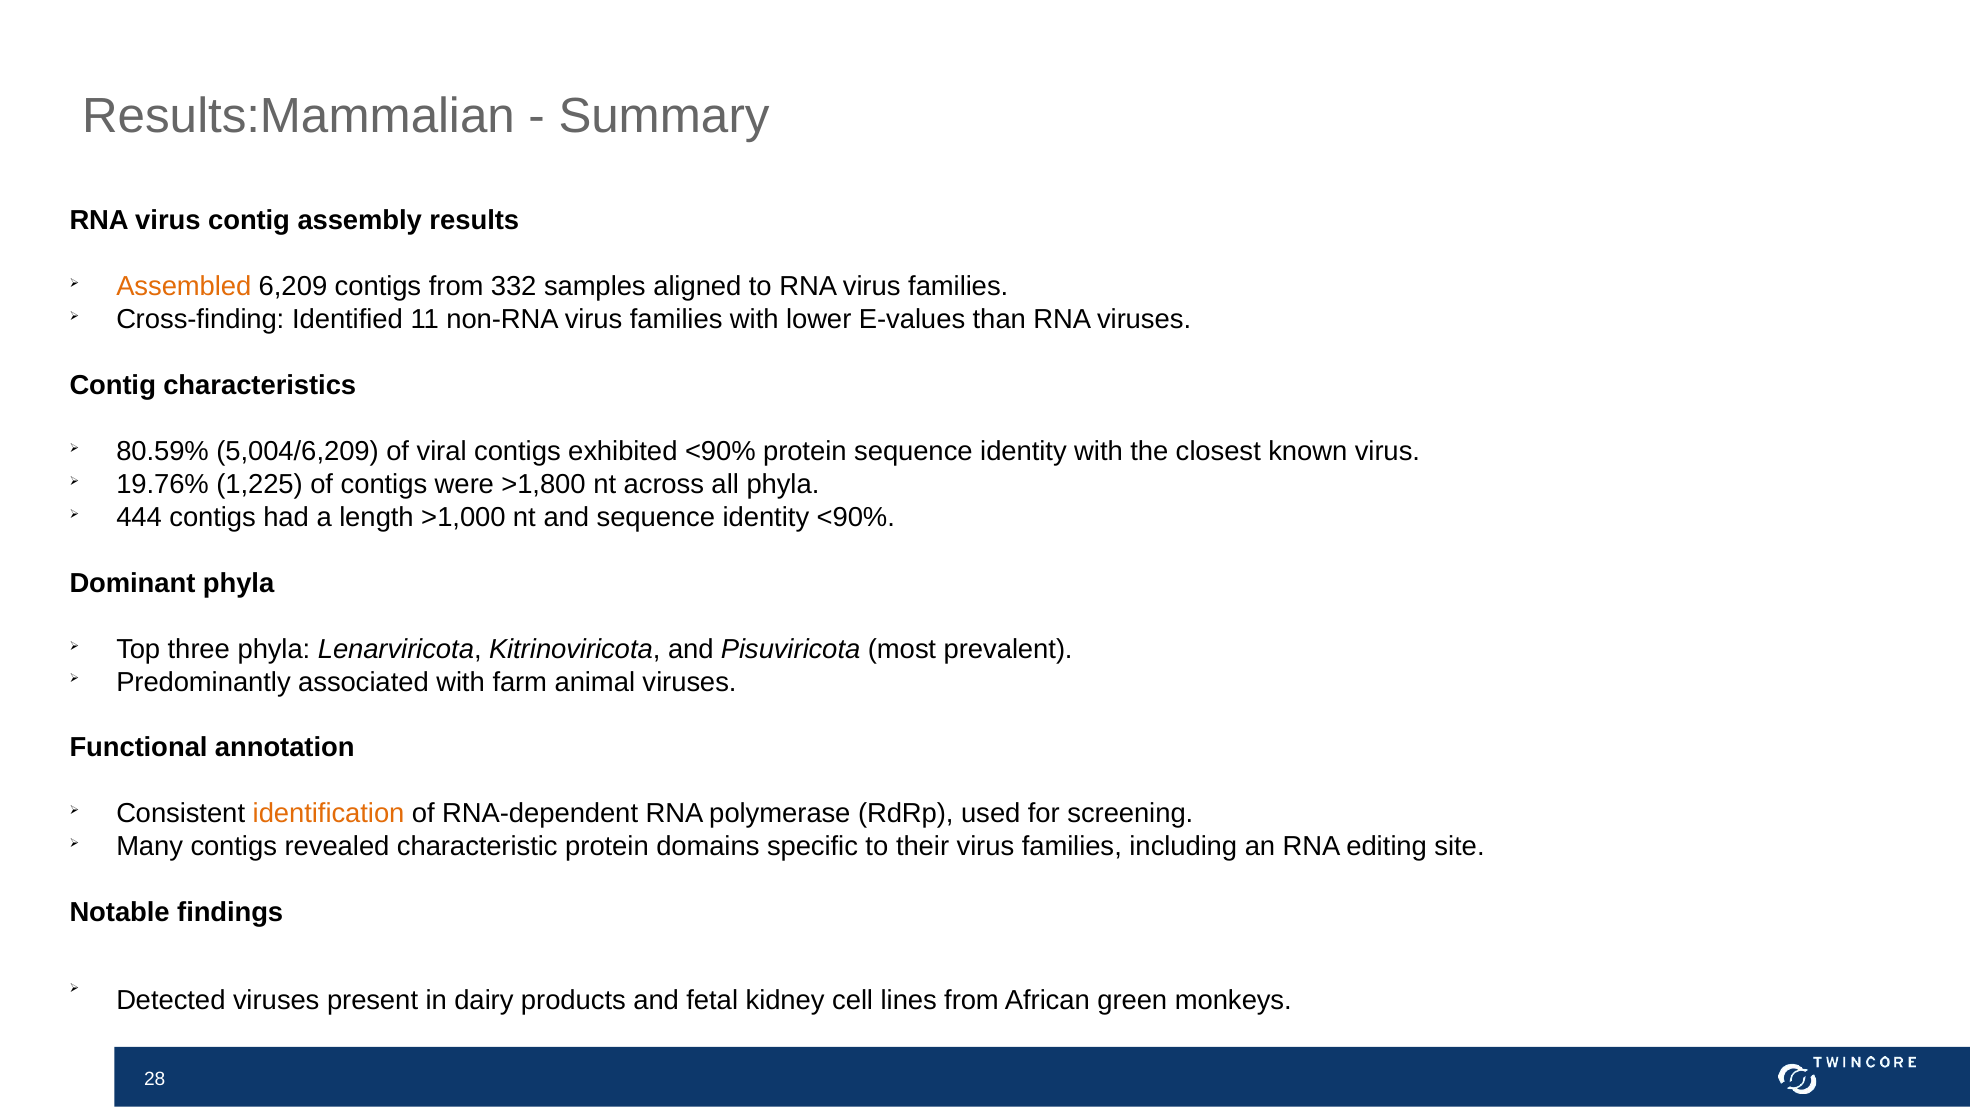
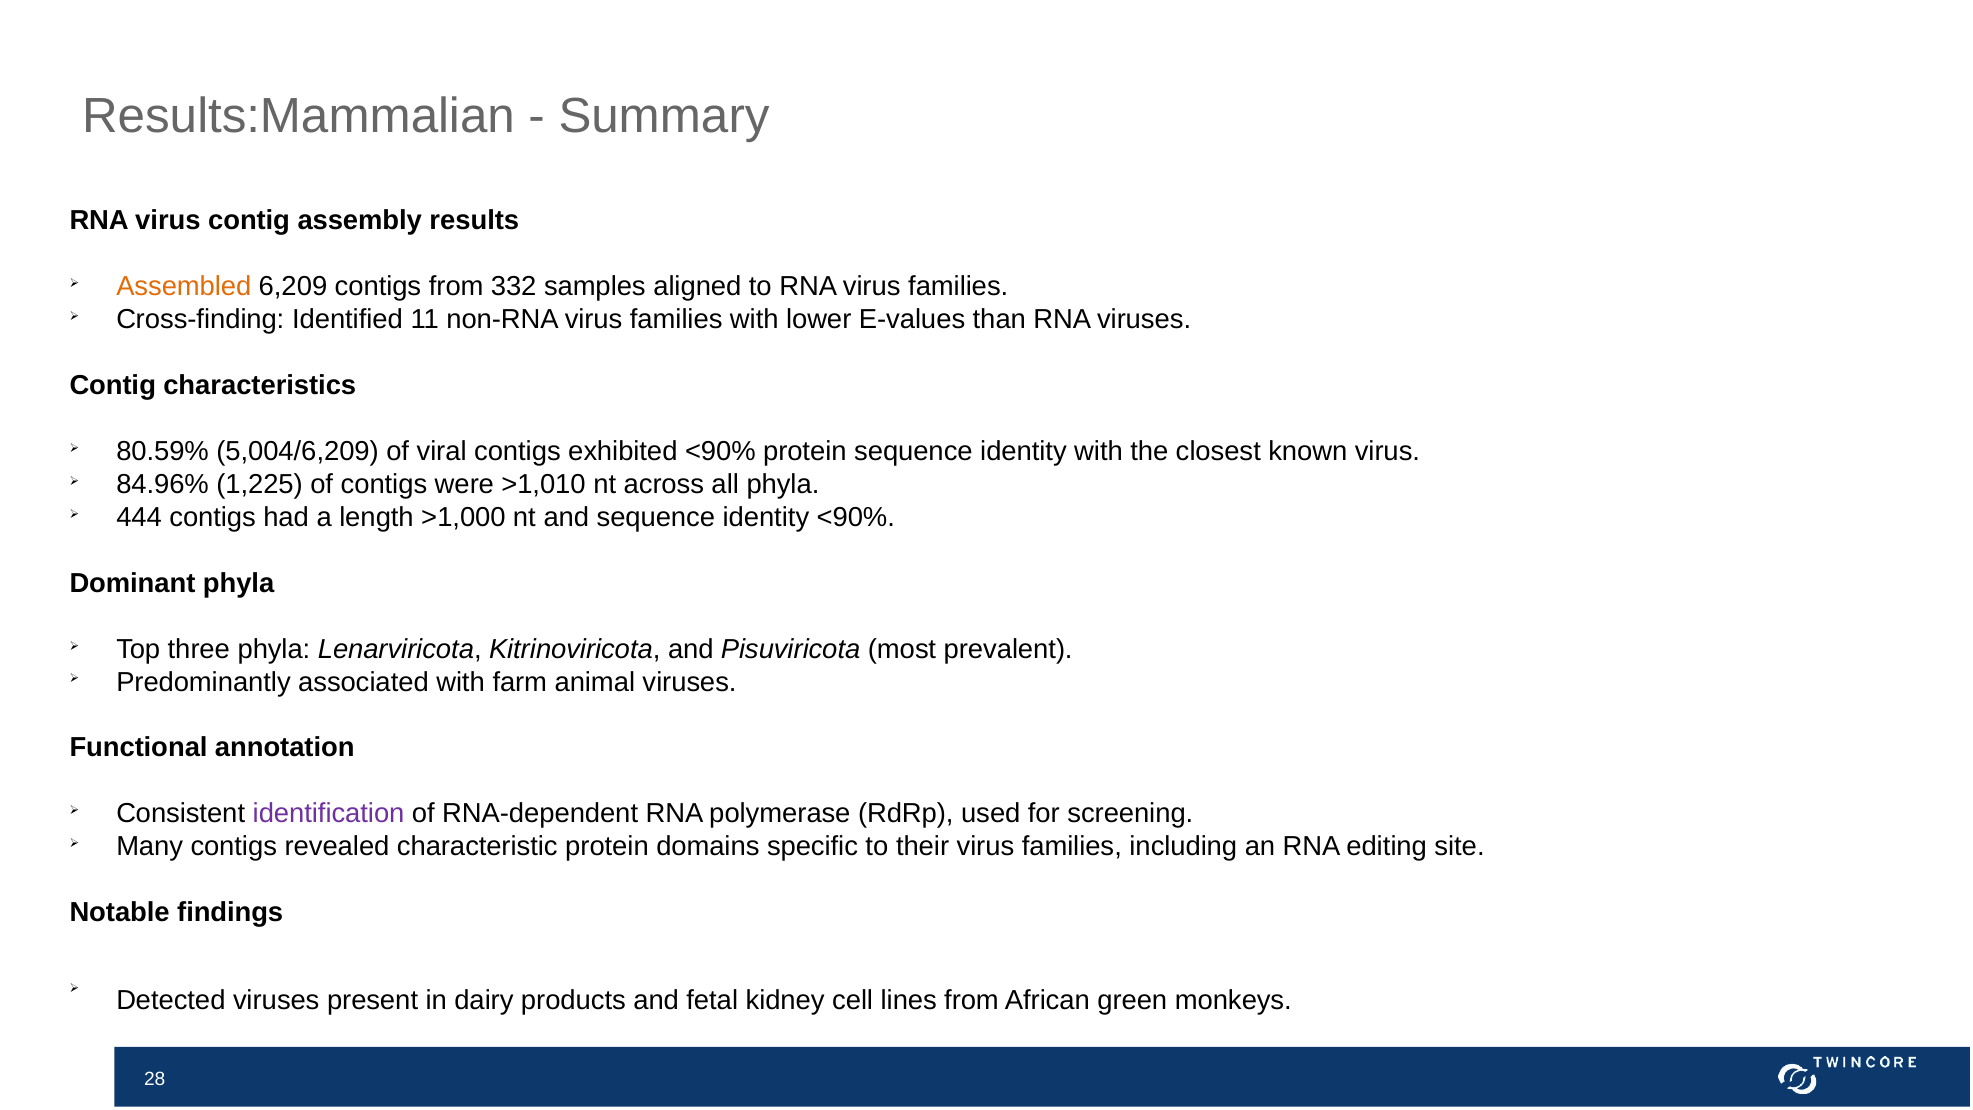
19.76%: 19.76% -> 84.96%
>1,800: >1,800 -> >1,010
identification colour: orange -> purple
